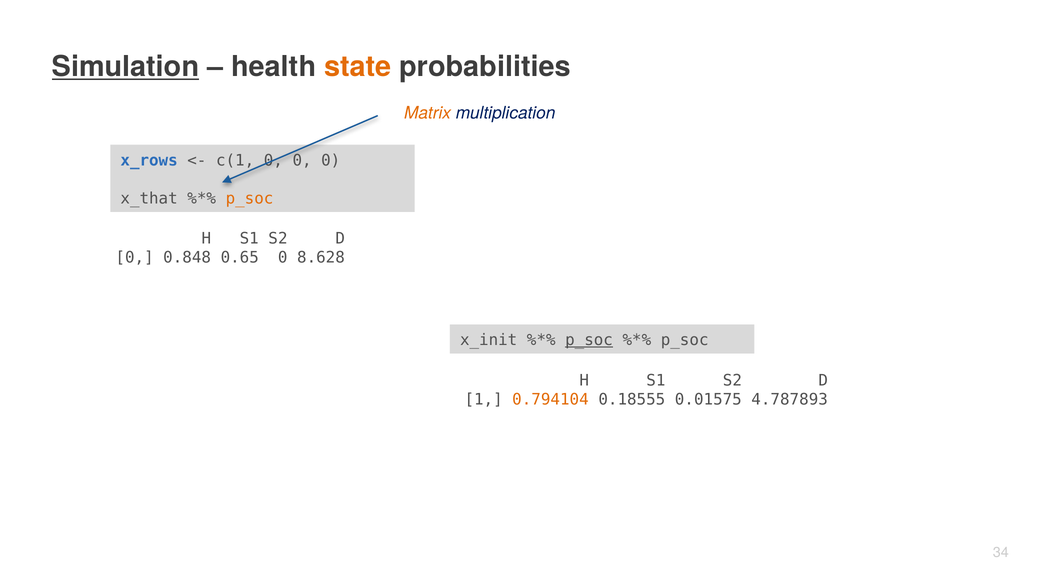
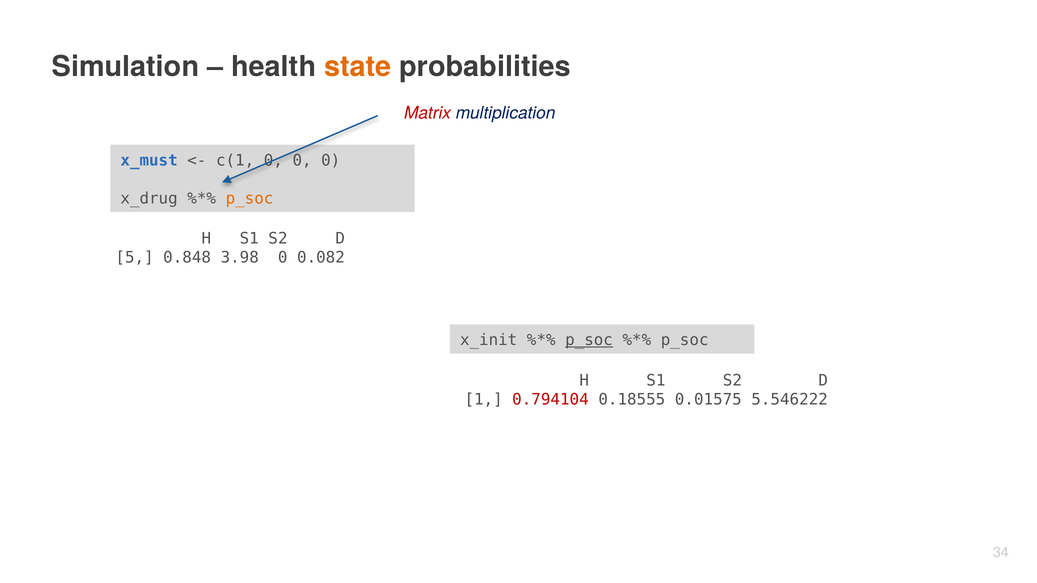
Simulation underline: present -> none
Matrix colour: orange -> red
x_rows: x_rows -> x_must
x_that: x_that -> x_drug
0 at (135, 258): 0 -> 5
0.65: 0.65 -> 3.98
8.628: 8.628 -> 0.082
0.794104 colour: orange -> red
4.787893: 4.787893 -> 5.546222
